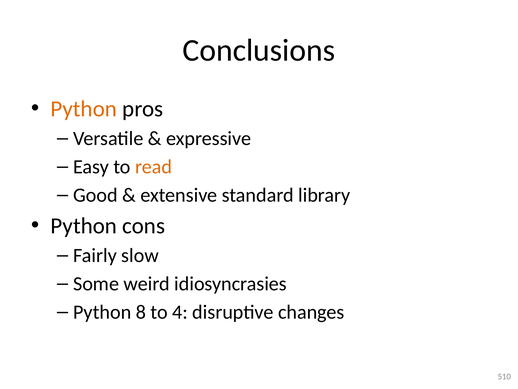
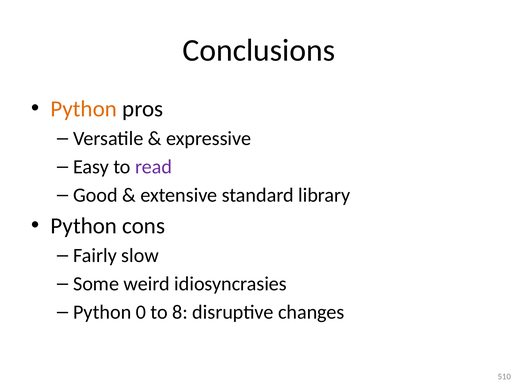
read colour: orange -> purple
8: 8 -> 0
4: 4 -> 8
